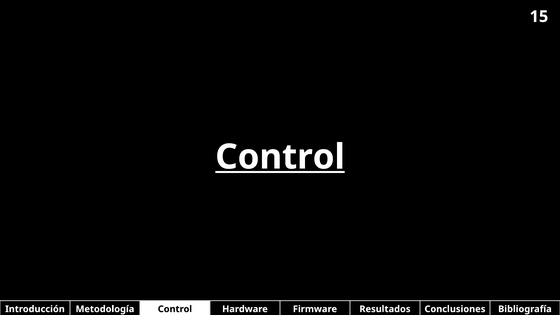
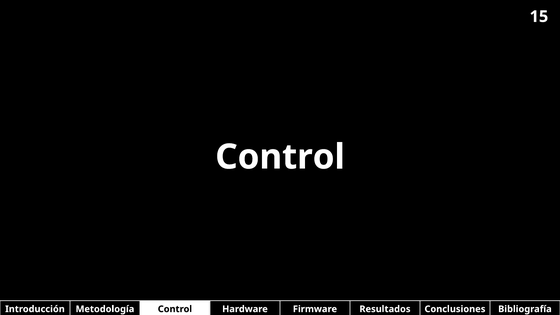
Control at (280, 157) underline: present -> none
